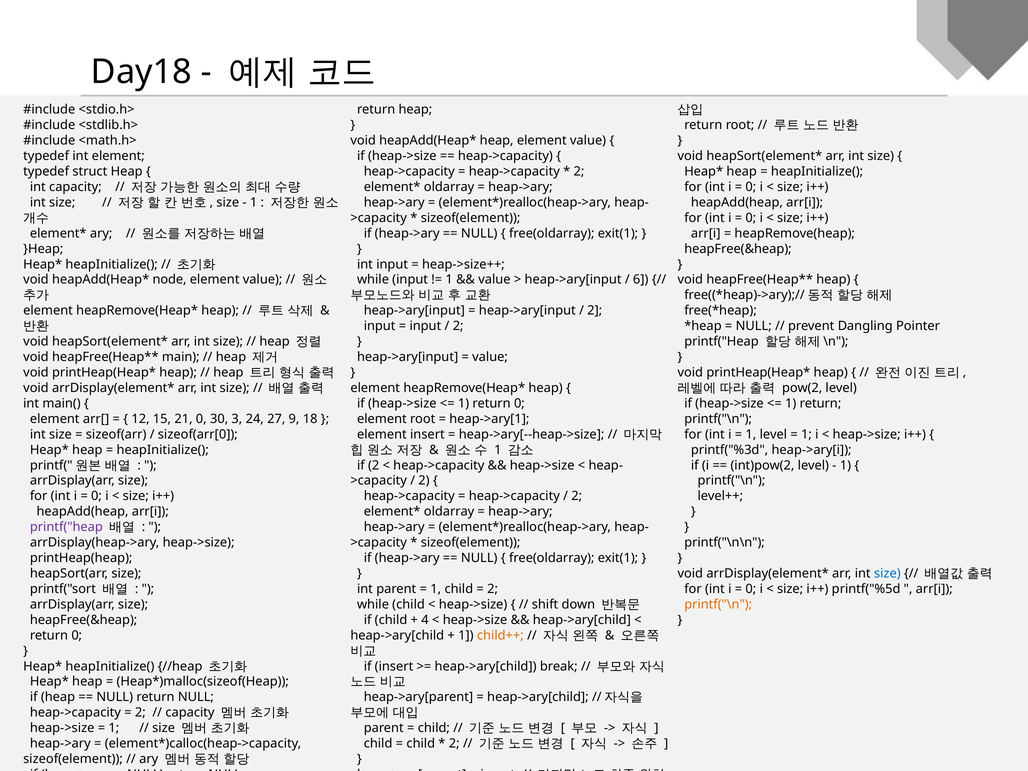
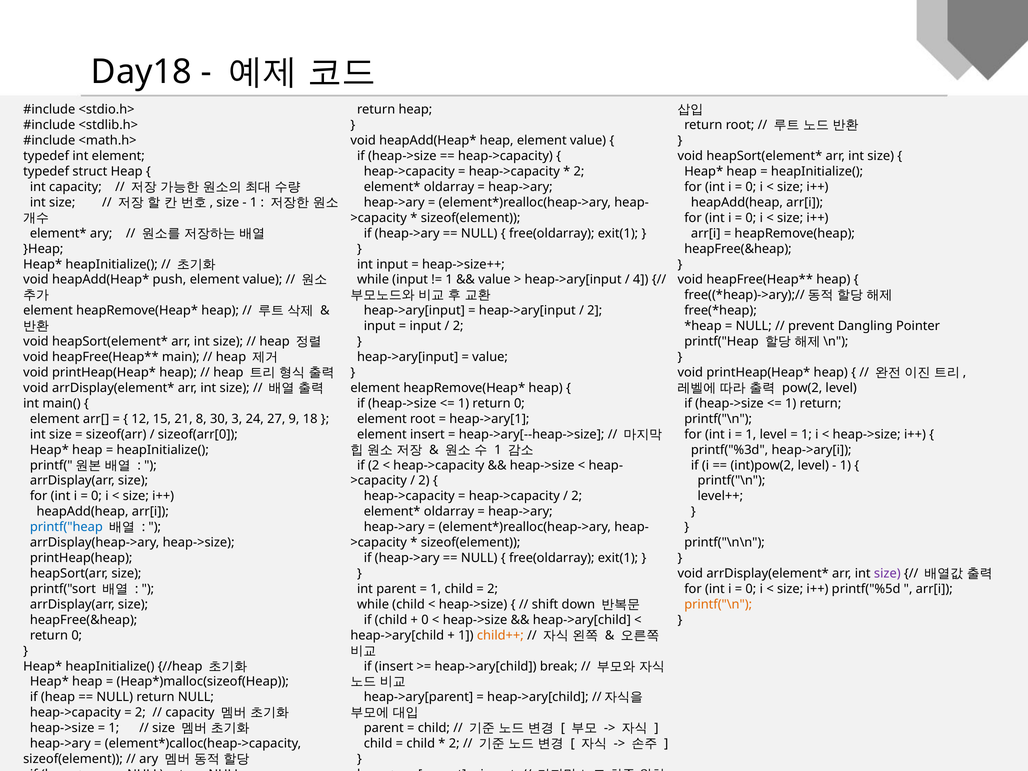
node: node -> push
6: 6 -> 4
21 0: 0 -> 8
printf("heap at (66, 527) colour: purple -> blue
size at (887, 573) colour: blue -> purple
4 at (425, 620): 4 -> 0
